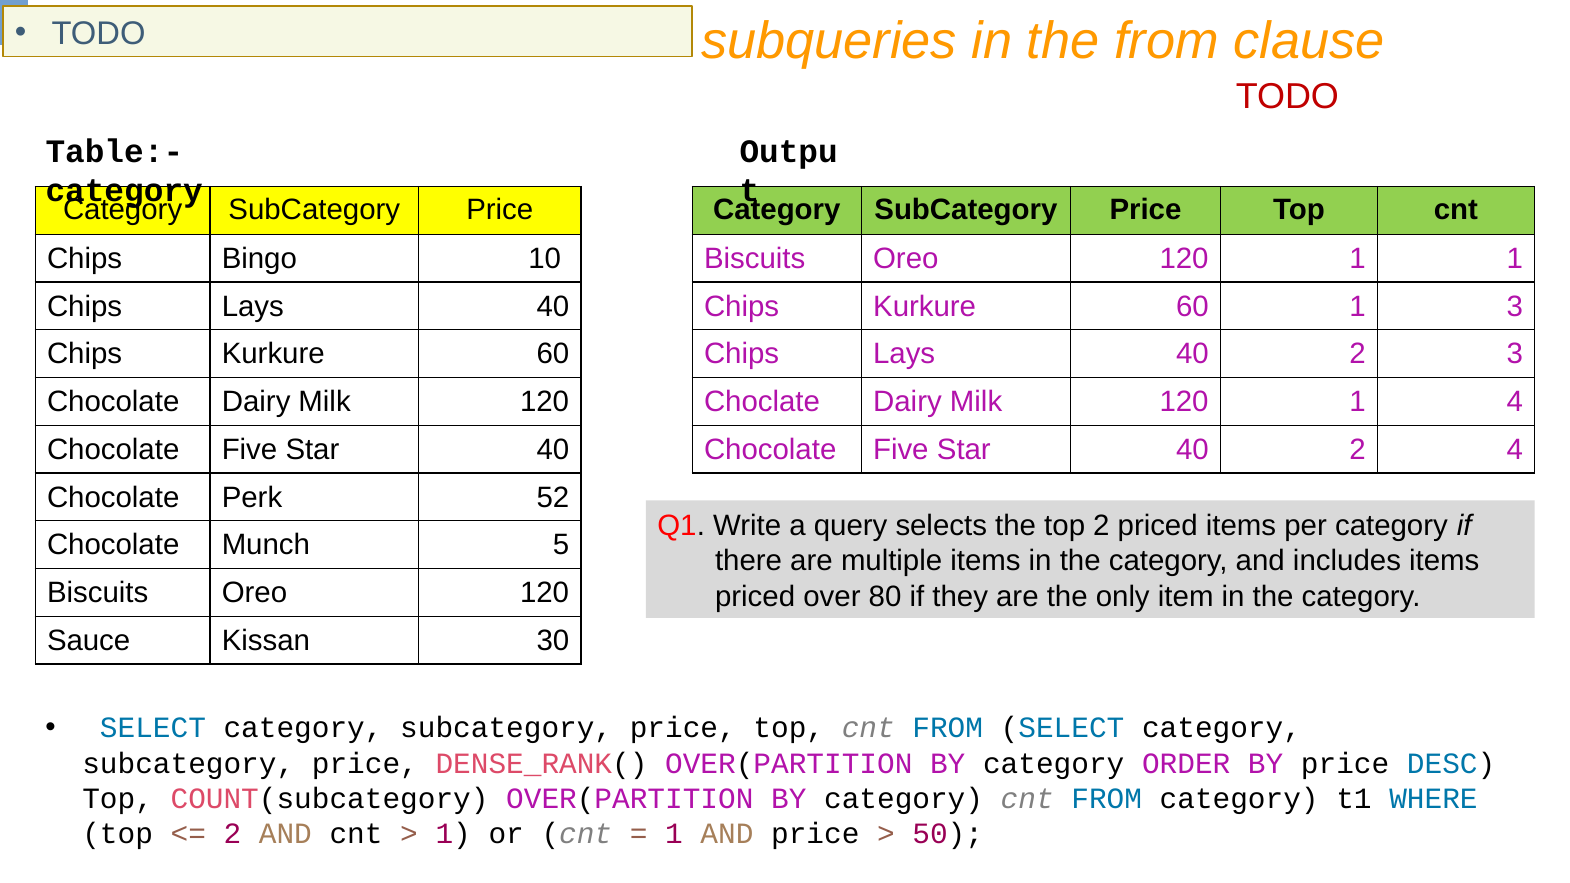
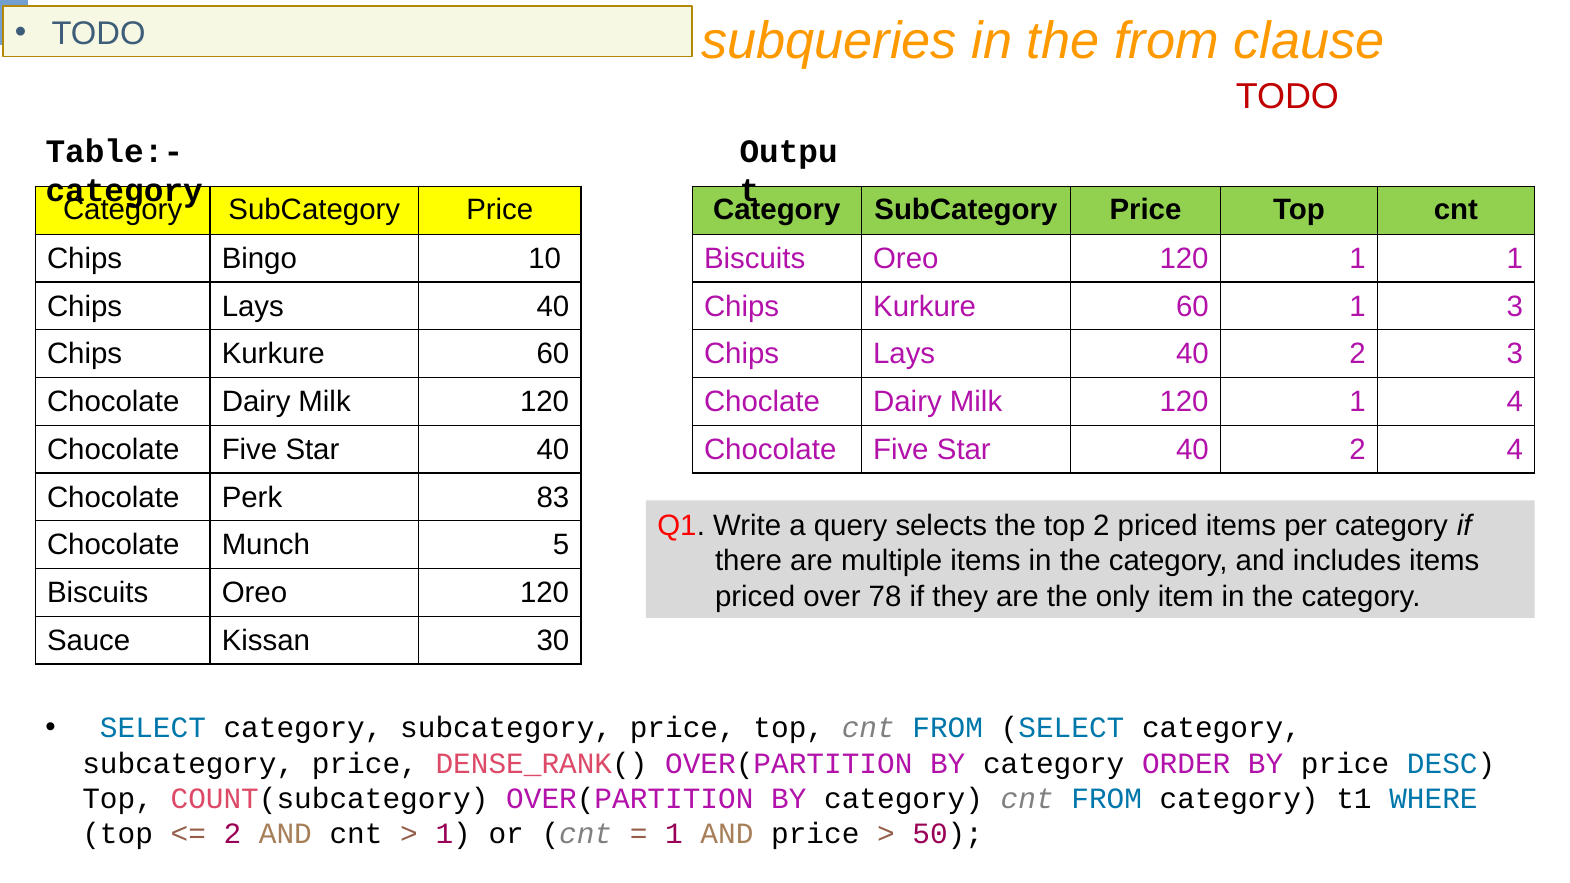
52: 52 -> 83
80: 80 -> 78
